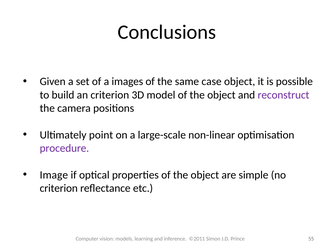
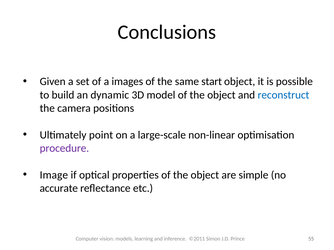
case: case -> start
an criterion: criterion -> dynamic
reconstruct colour: purple -> blue
criterion at (59, 189): criterion -> accurate
